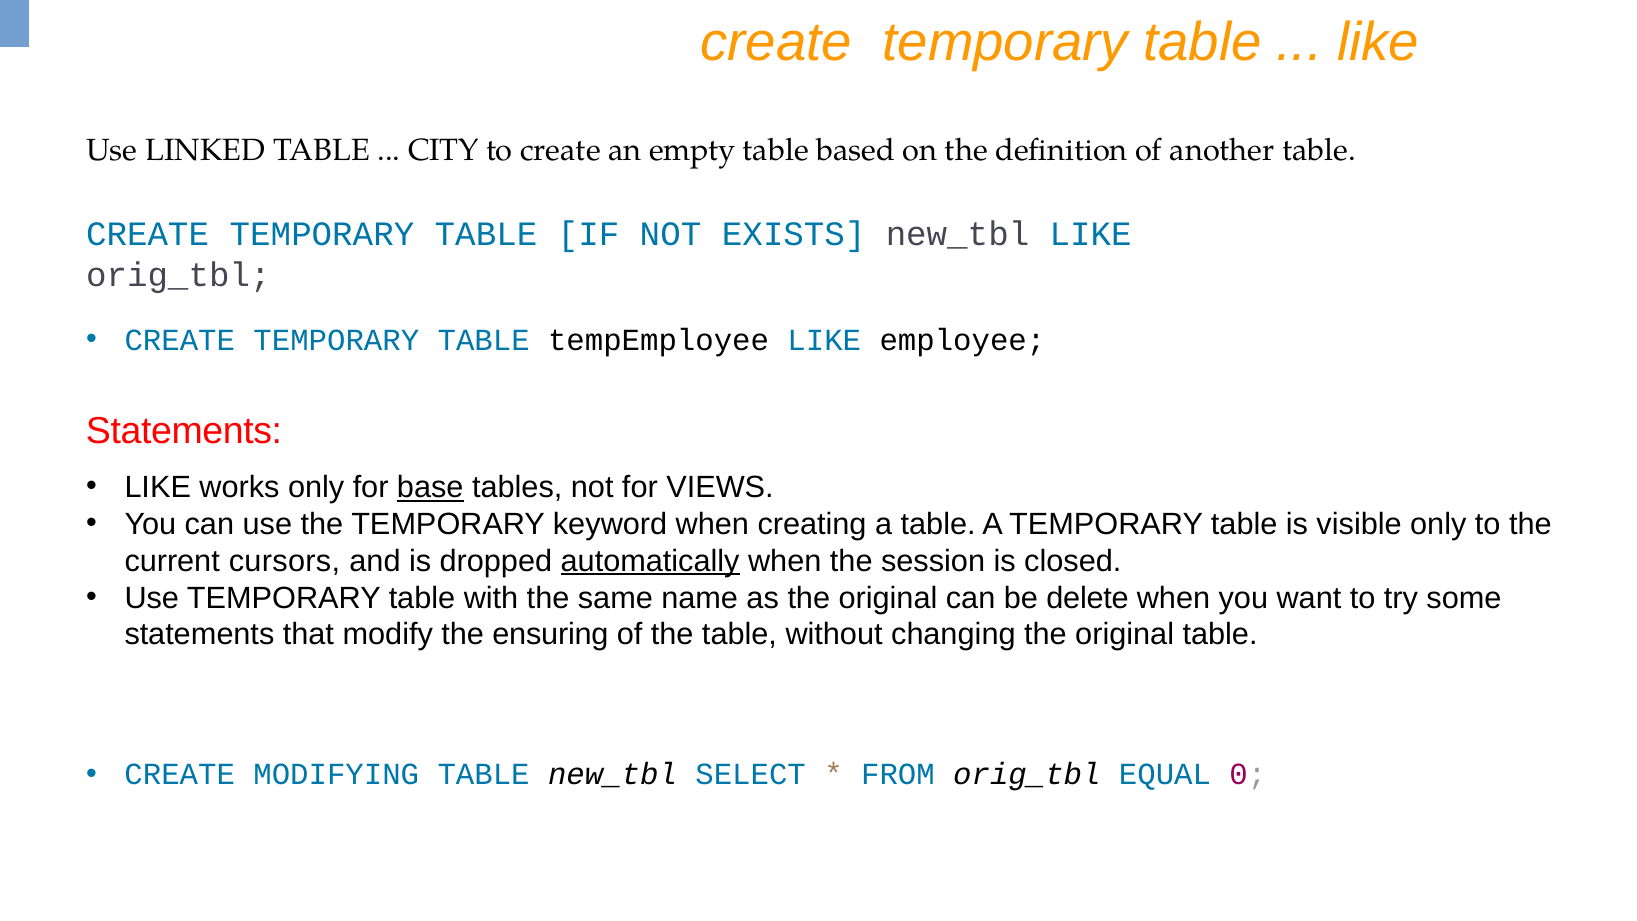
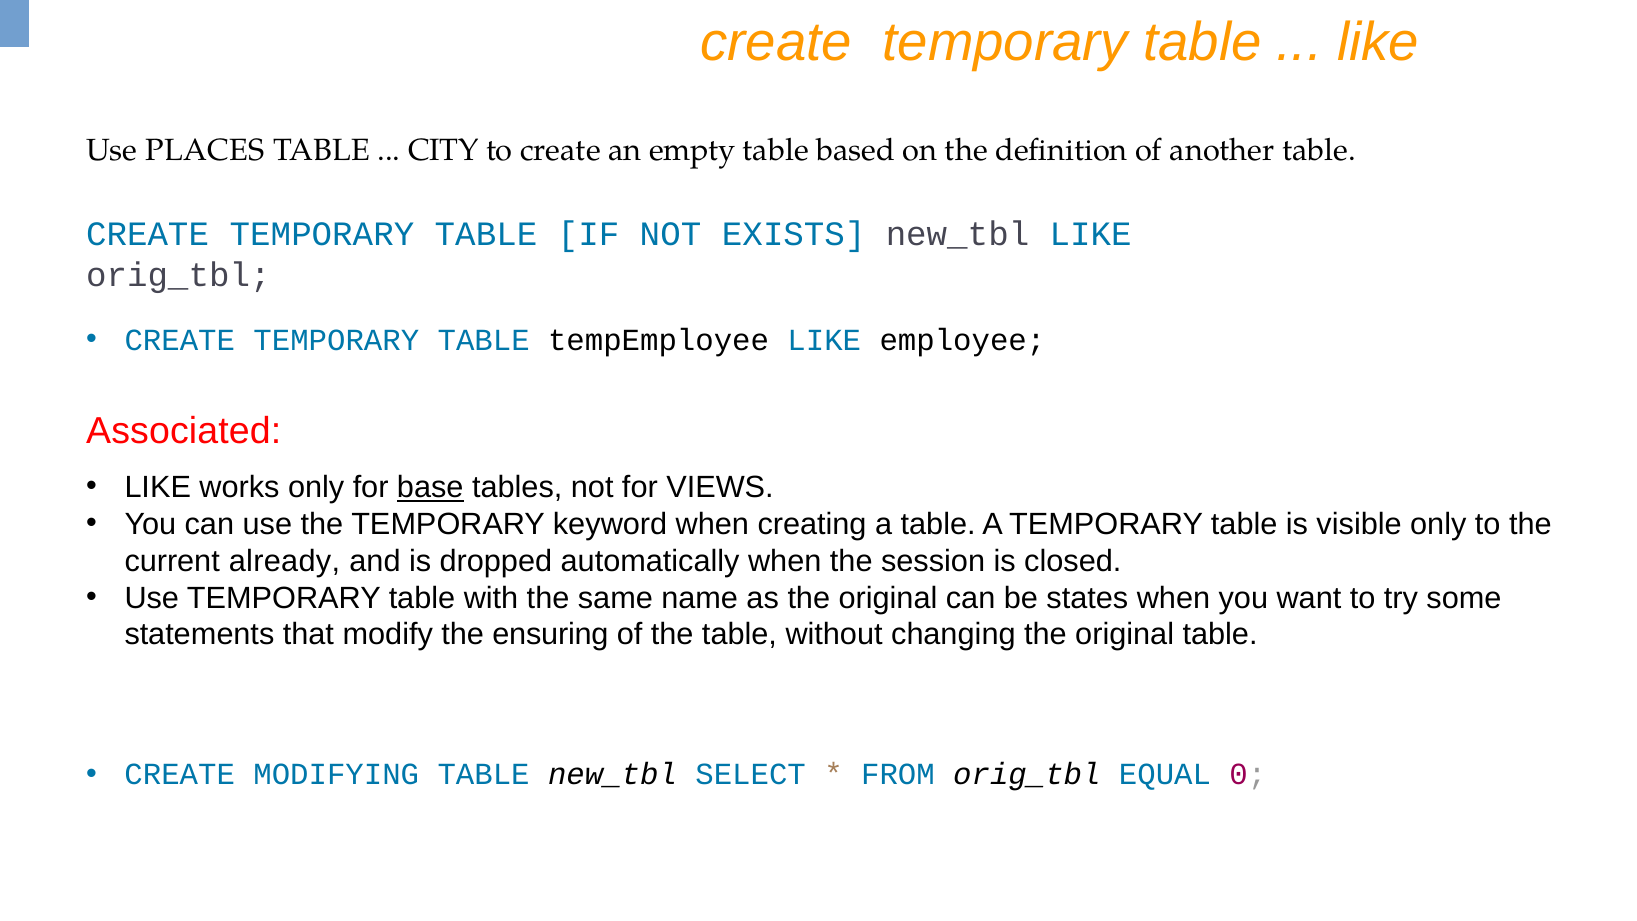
LINKED: LINKED -> PLACES
Statements at (184, 431): Statements -> Associated
cursors: cursors -> already
automatically underline: present -> none
delete: delete -> states
